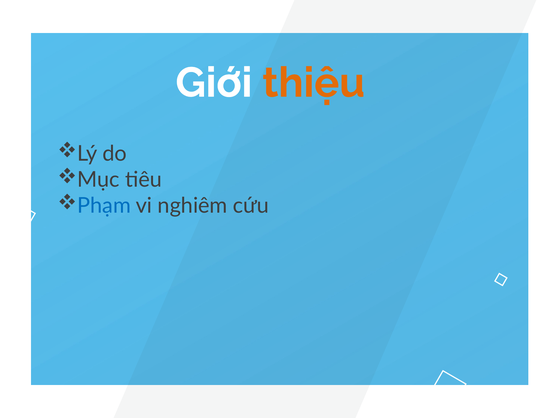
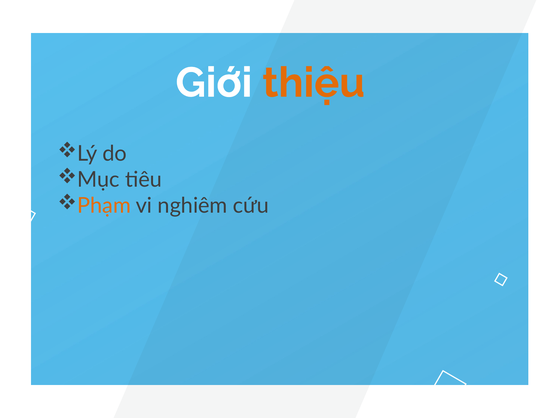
Phạm colour: blue -> orange
